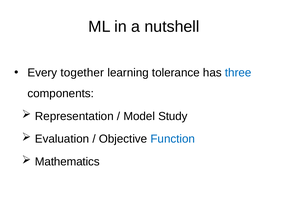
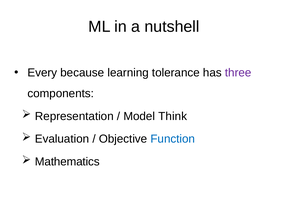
together: together -> because
three colour: blue -> purple
Study: Study -> Think
